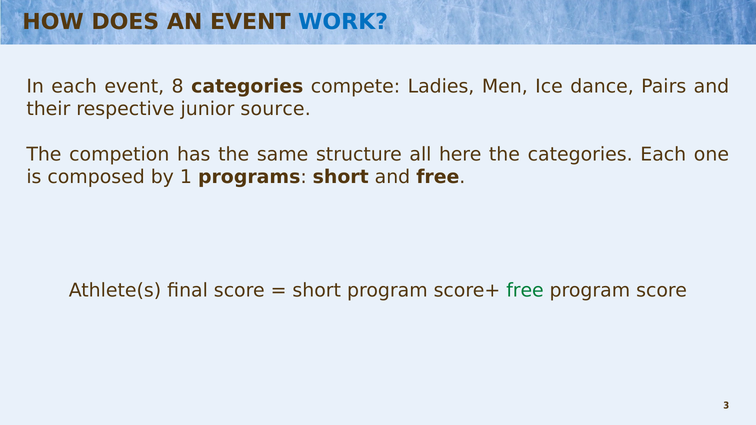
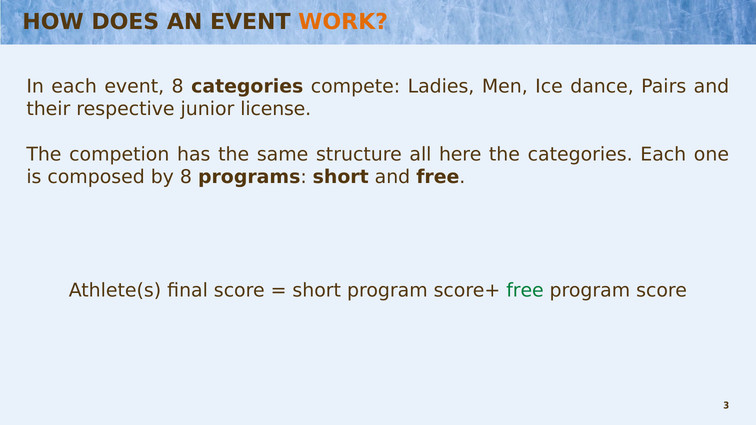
WORK colour: blue -> orange
source: source -> license
by 1: 1 -> 8
